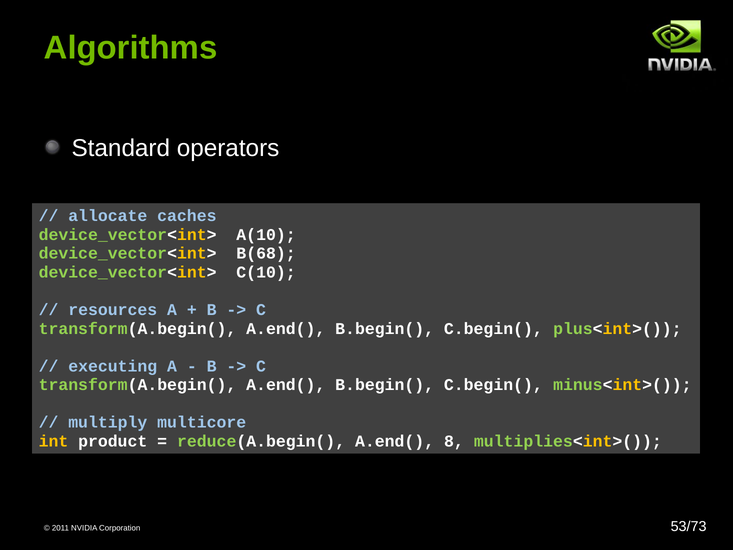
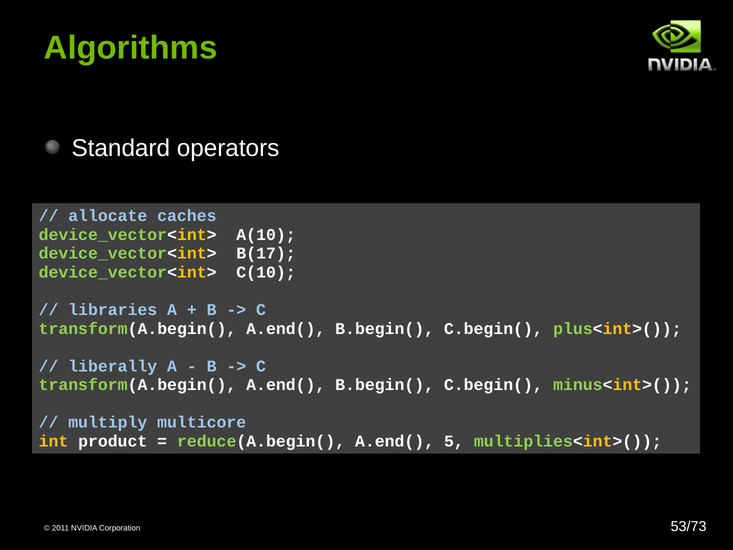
B(68: B(68 -> B(17
resources: resources -> libraries
executing: executing -> liberally
8: 8 -> 5
